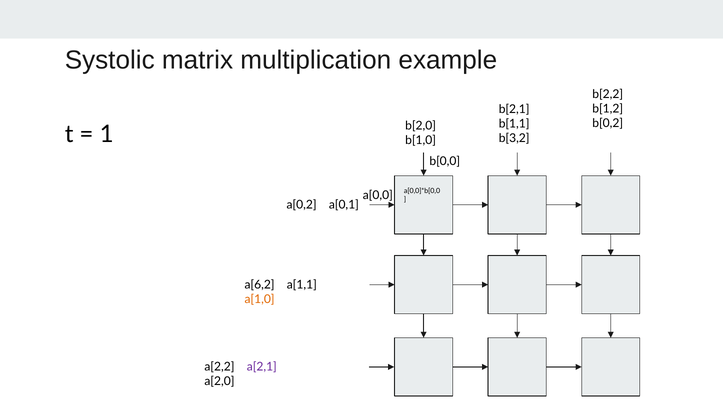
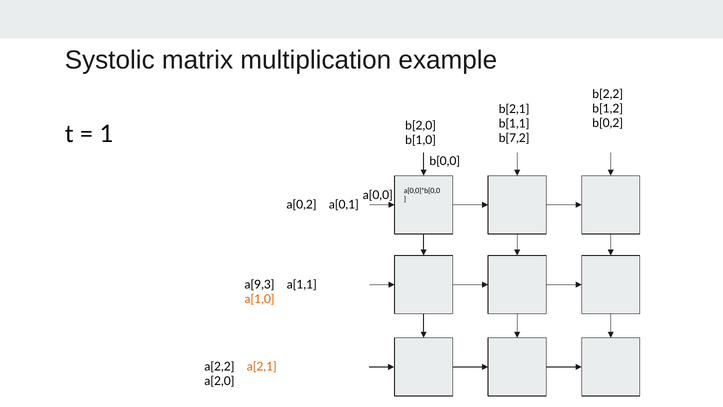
b[3,2: b[3,2 -> b[7,2
a[6,2: a[6,2 -> a[9,3
a[2,1 colour: purple -> orange
